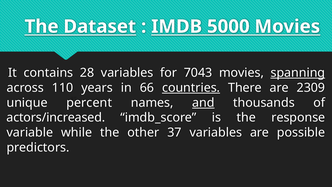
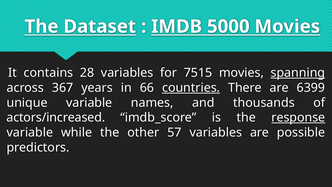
7043: 7043 -> 7515
110: 110 -> 367
2309: 2309 -> 6399
unique percent: percent -> variable
and underline: present -> none
response underline: none -> present
37: 37 -> 57
